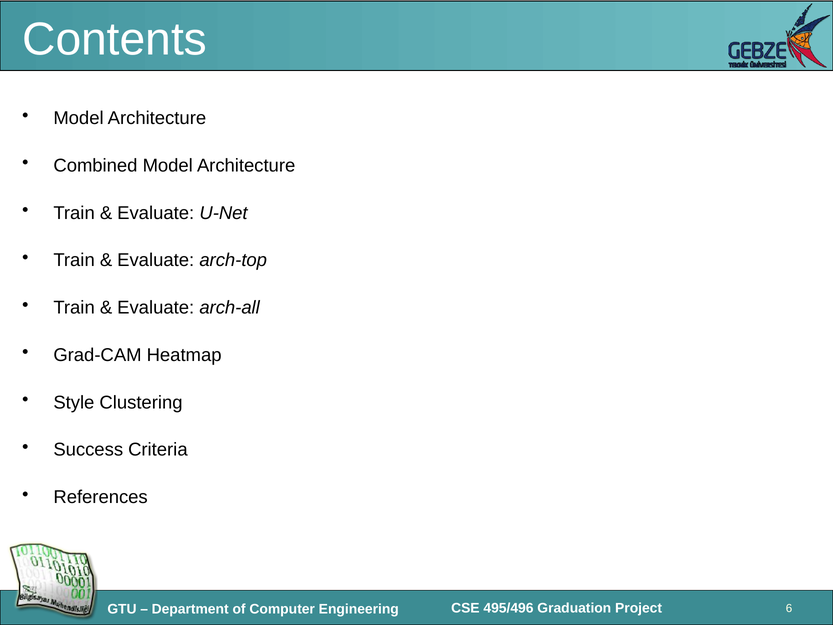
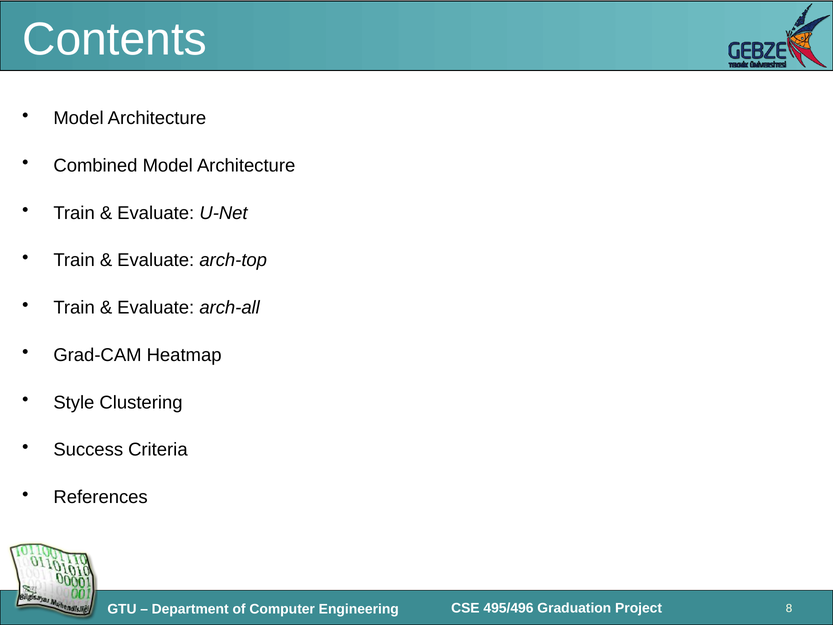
6: 6 -> 8
